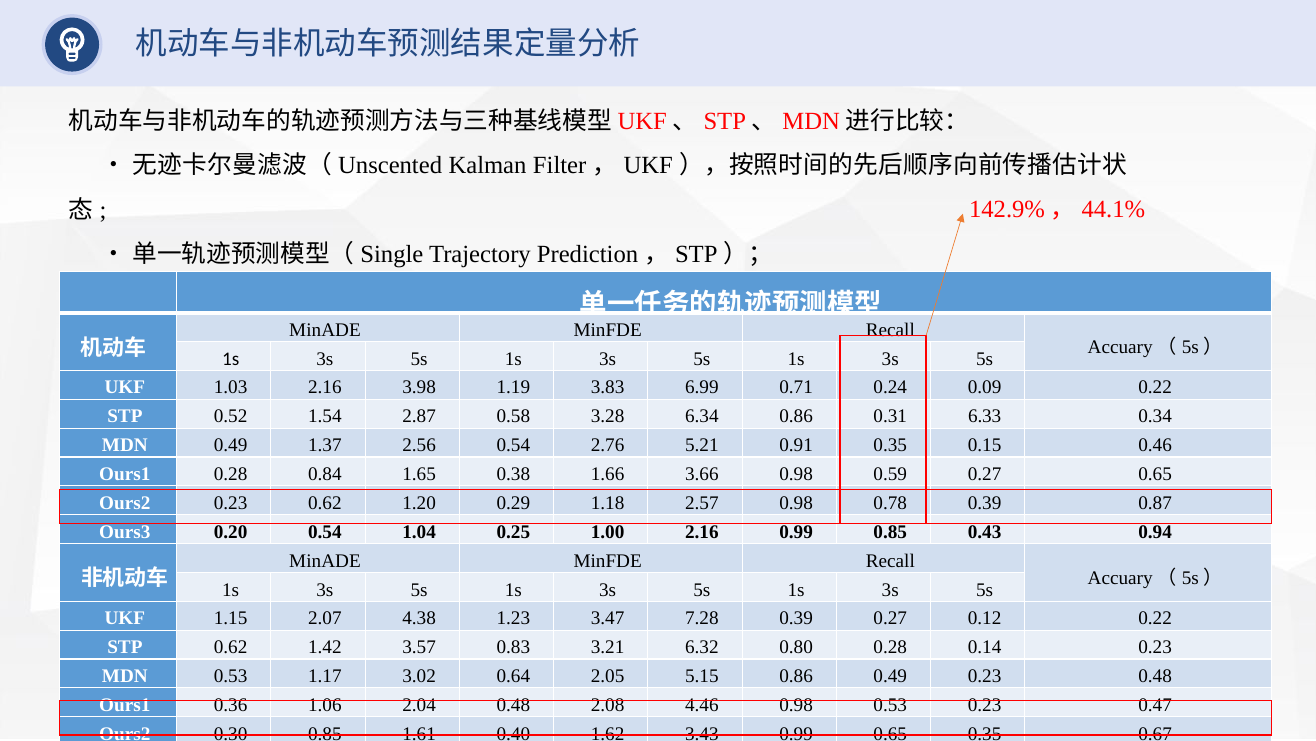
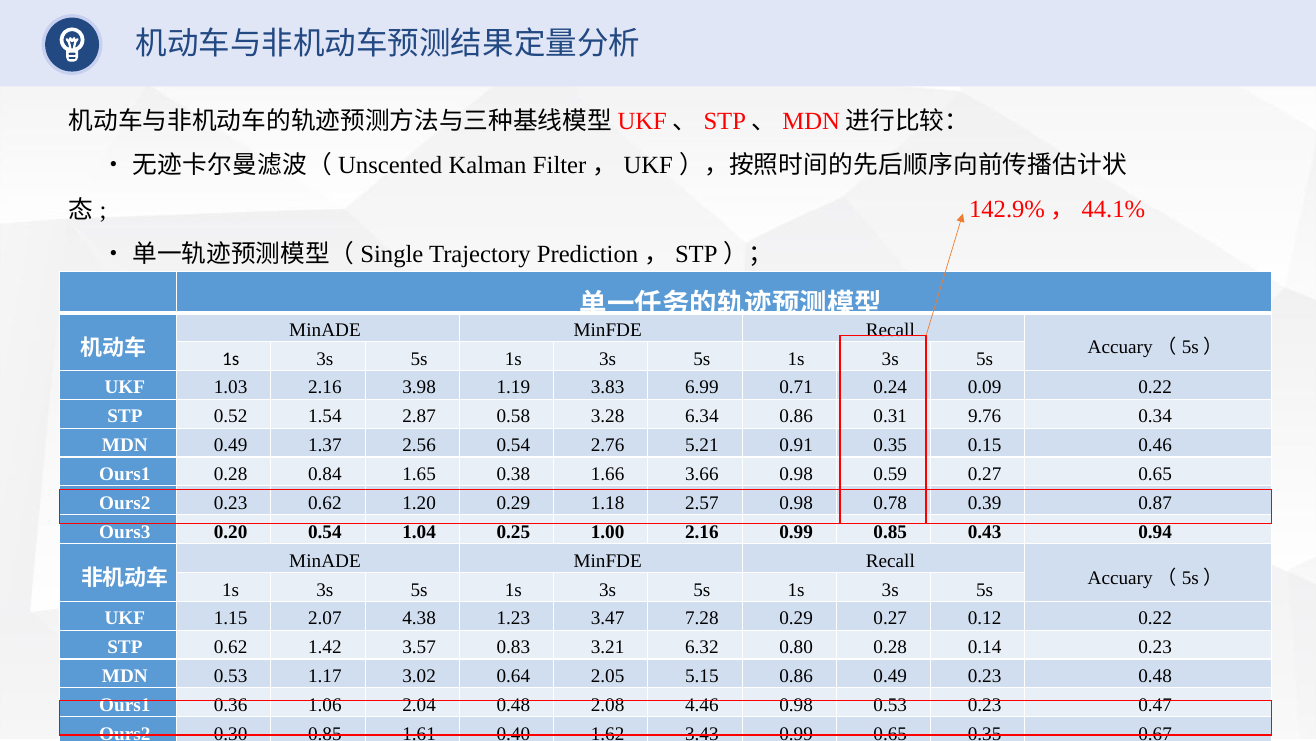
6.33: 6.33 -> 9.76
7.28 0.39: 0.39 -> 0.29
